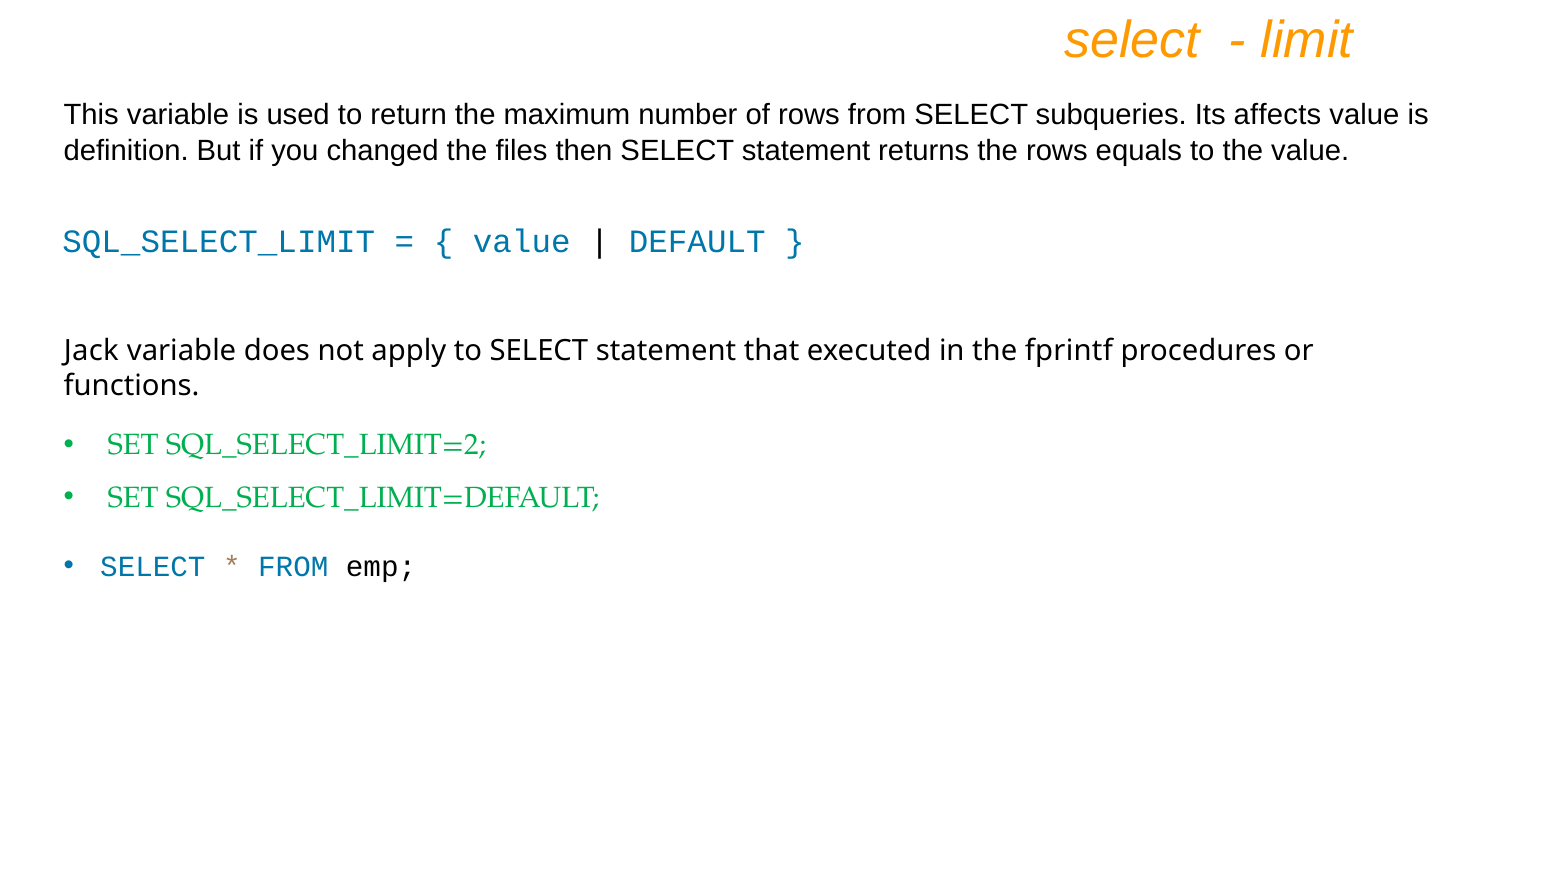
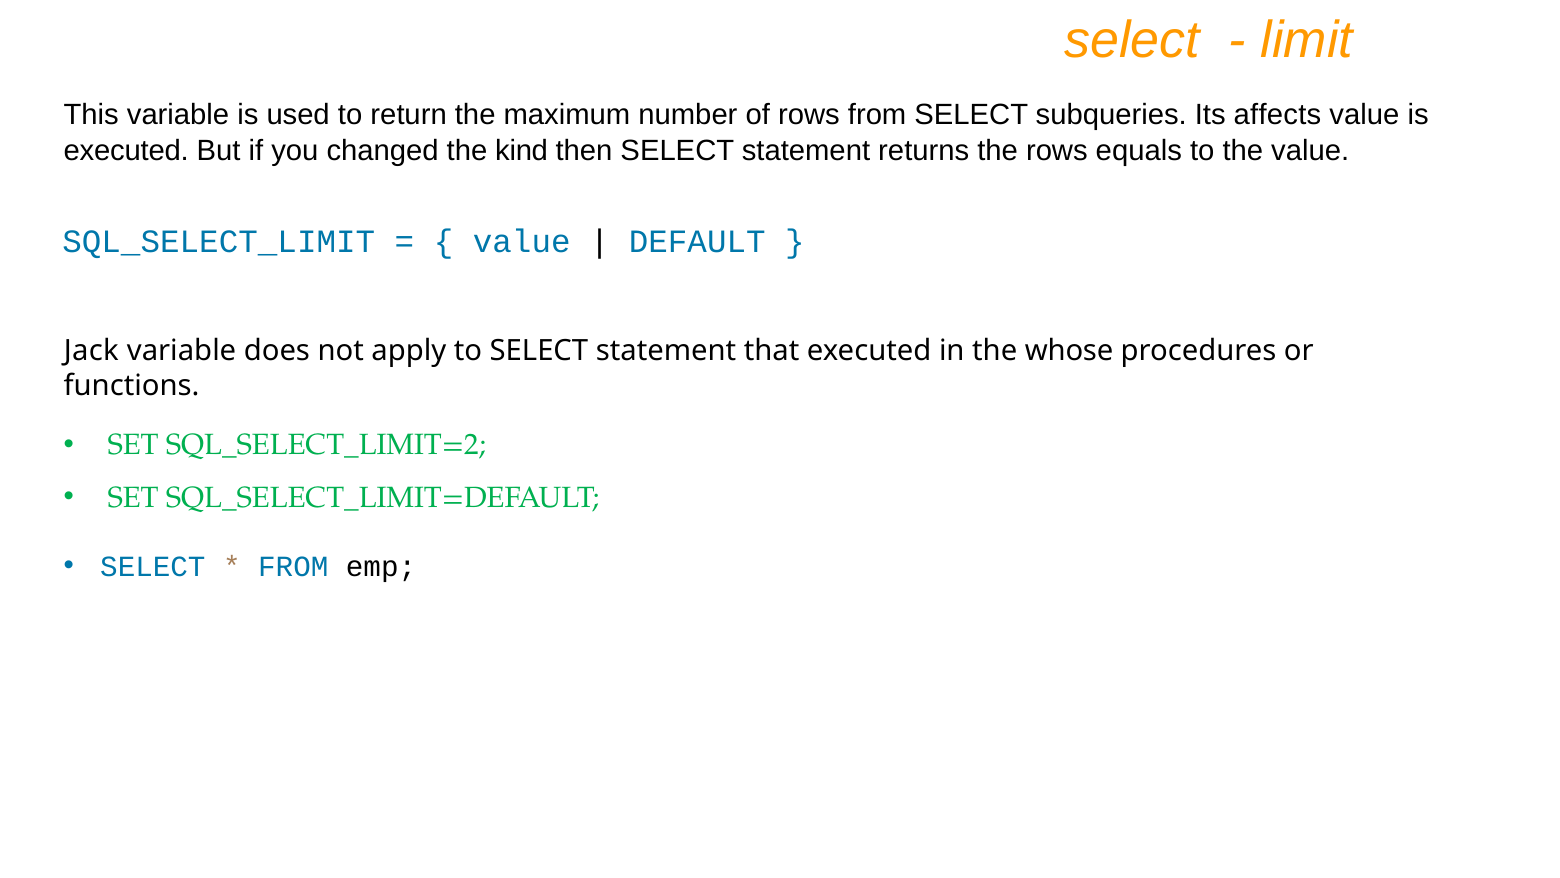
definition at (126, 150): definition -> executed
files: files -> kind
fprintf: fprintf -> whose
